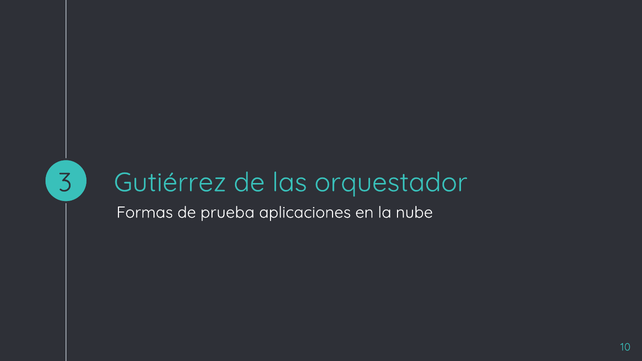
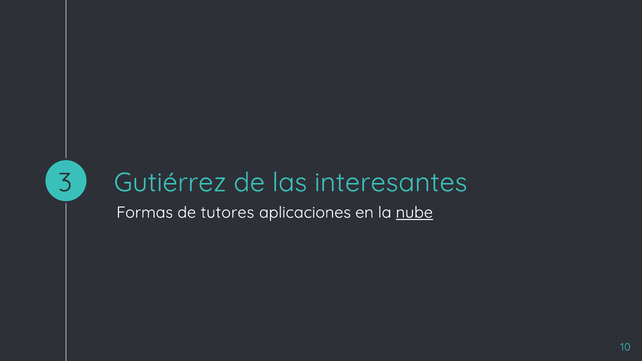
orquestador: orquestador -> interesantes
prueba: prueba -> tutores
nube underline: none -> present
